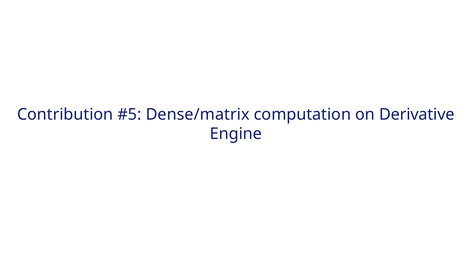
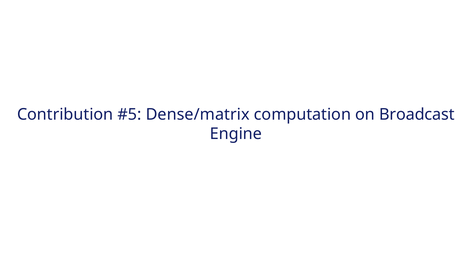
Derivative: Derivative -> Broadcast
